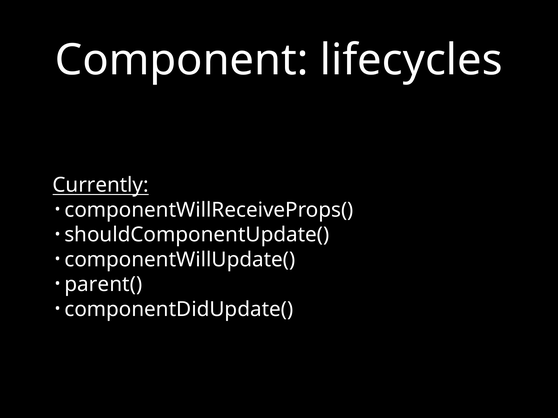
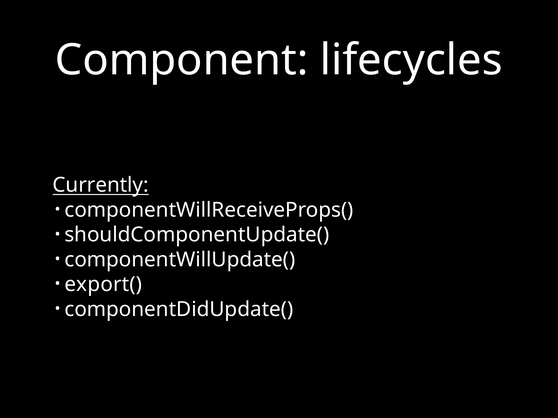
parent(: parent( -> export(
